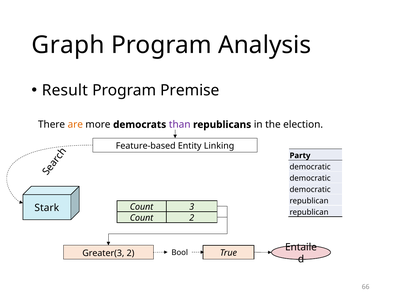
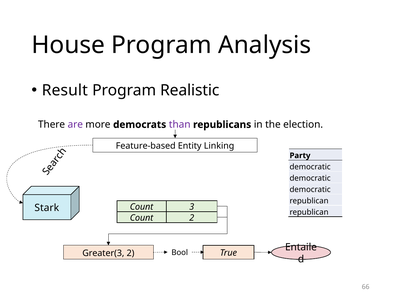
Graph: Graph -> House
Premise: Premise -> Realistic
are colour: orange -> purple
